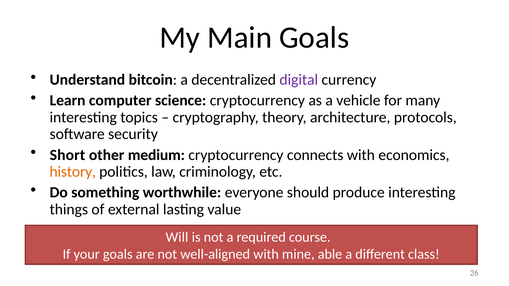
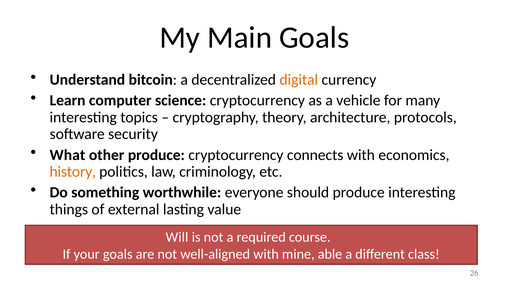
digital colour: purple -> orange
Short: Short -> What
other medium: medium -> produce
